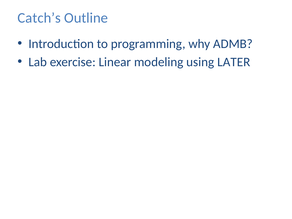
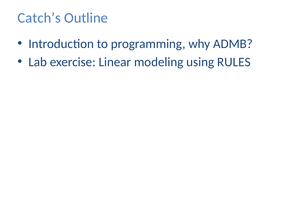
LATER: LATER -> RULES
